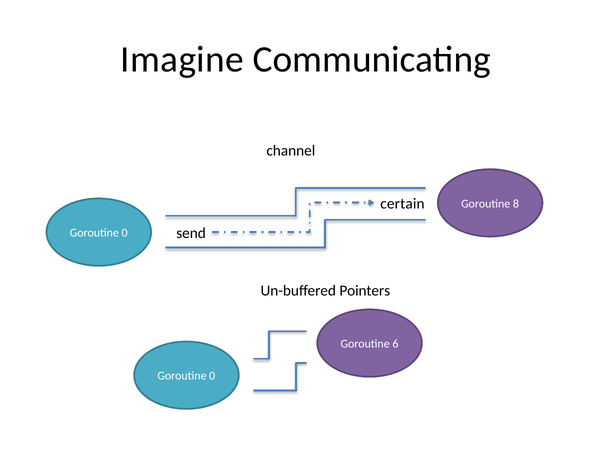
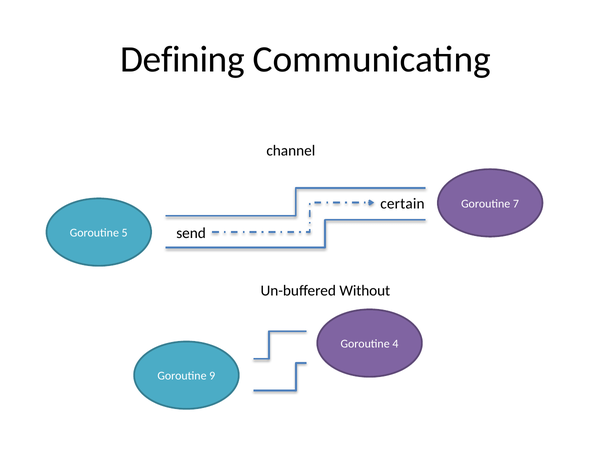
Imagine: Imagine -> Defining
8: 8 -> 7
0 at (125, 233): 0 -> 5
Pointers: Pointers -> Without
6: 6 -> 4
0 at (212, 376): 0 -> 9
